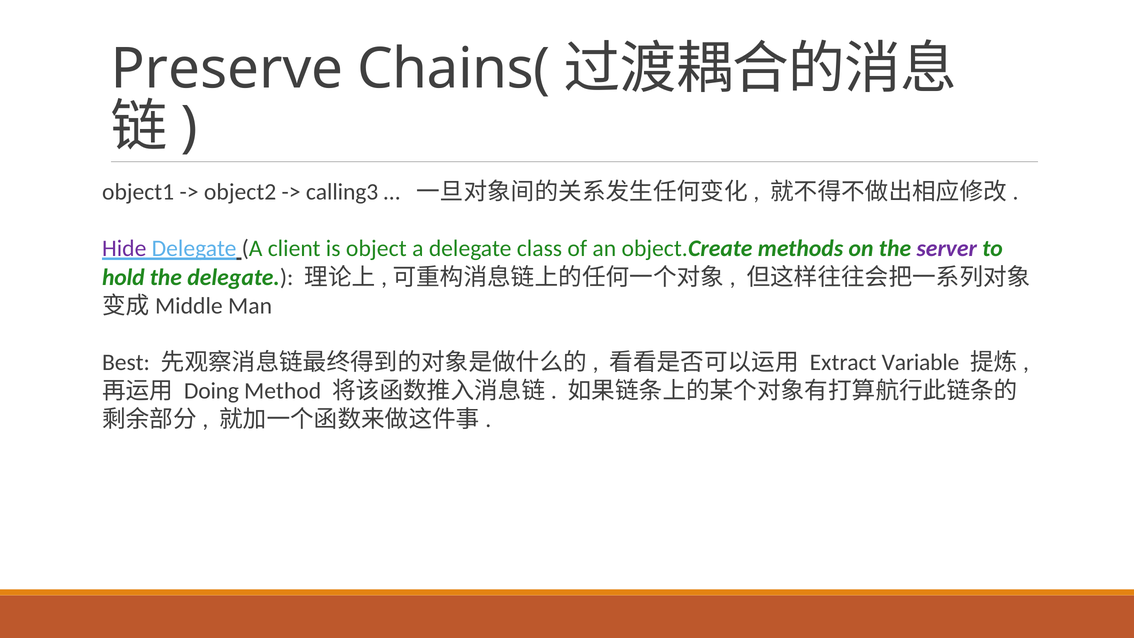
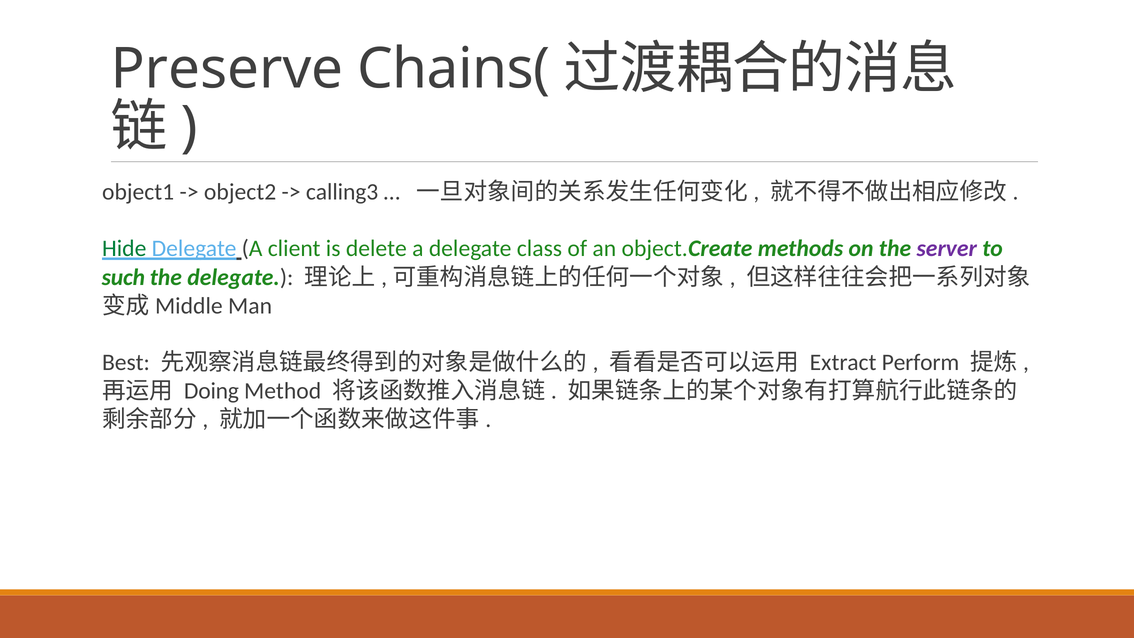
Hide colour: purple -> green
object: object -> delete
hold: hold -> such
Variable: Variable -> Perform
